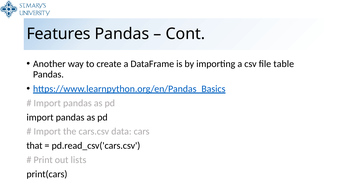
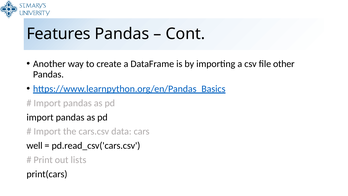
table: table -> other
that: that -> well
